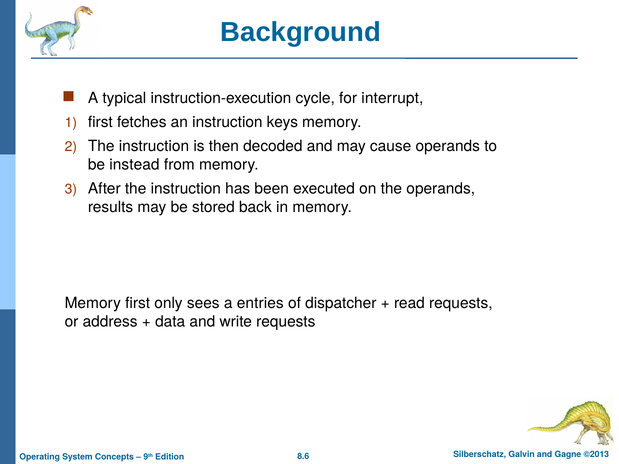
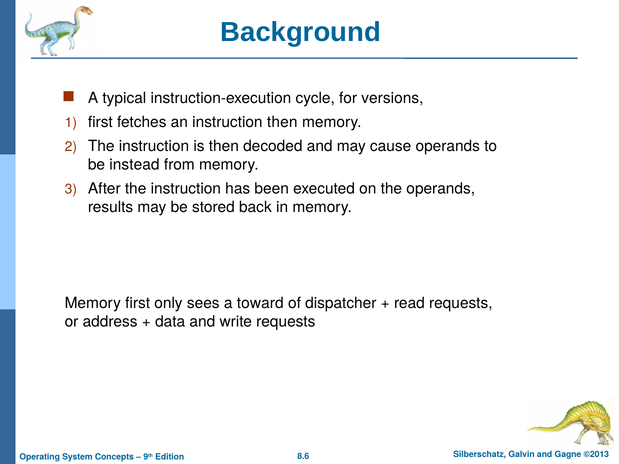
interrupt: interrupt -> versions
instruction keys: keys -> then
entries: entries -> toward
